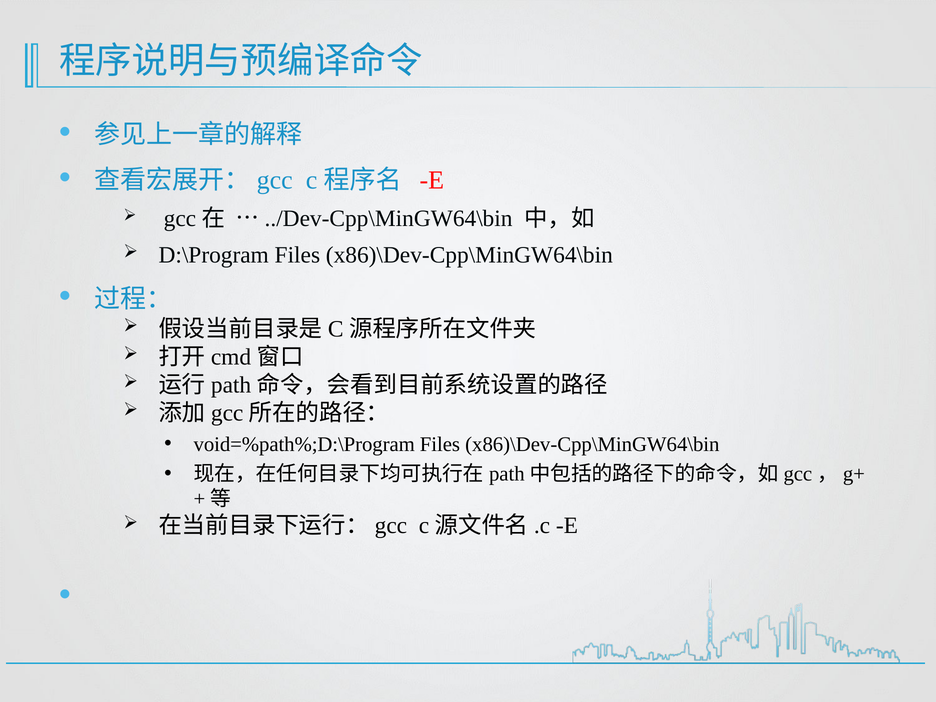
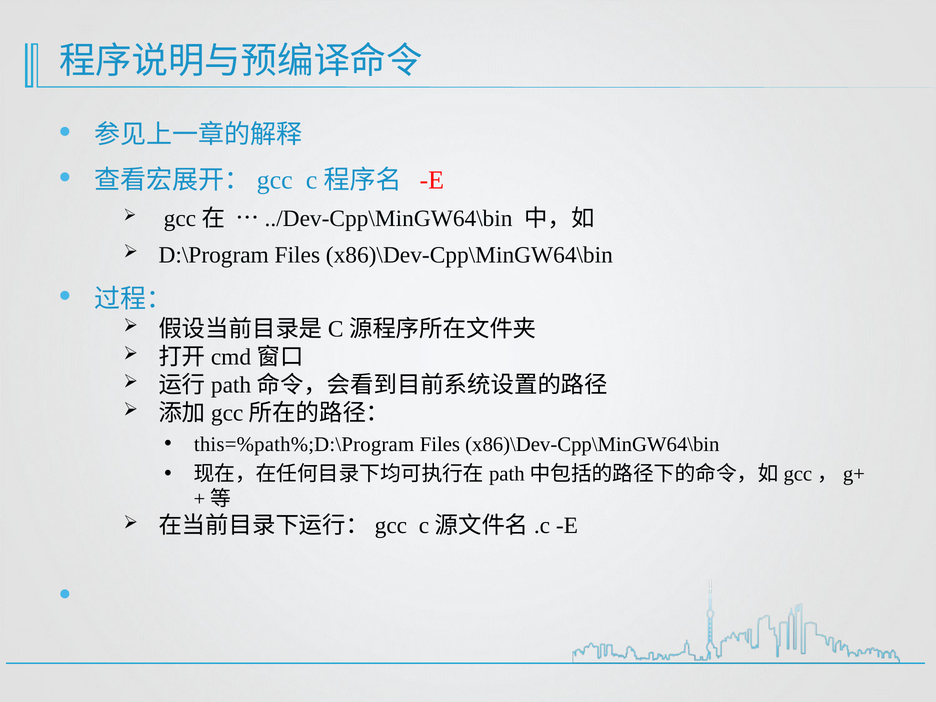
void=%path%;D:\Program: void=%path%;D:\Program -> this=%path%;D:\Program
